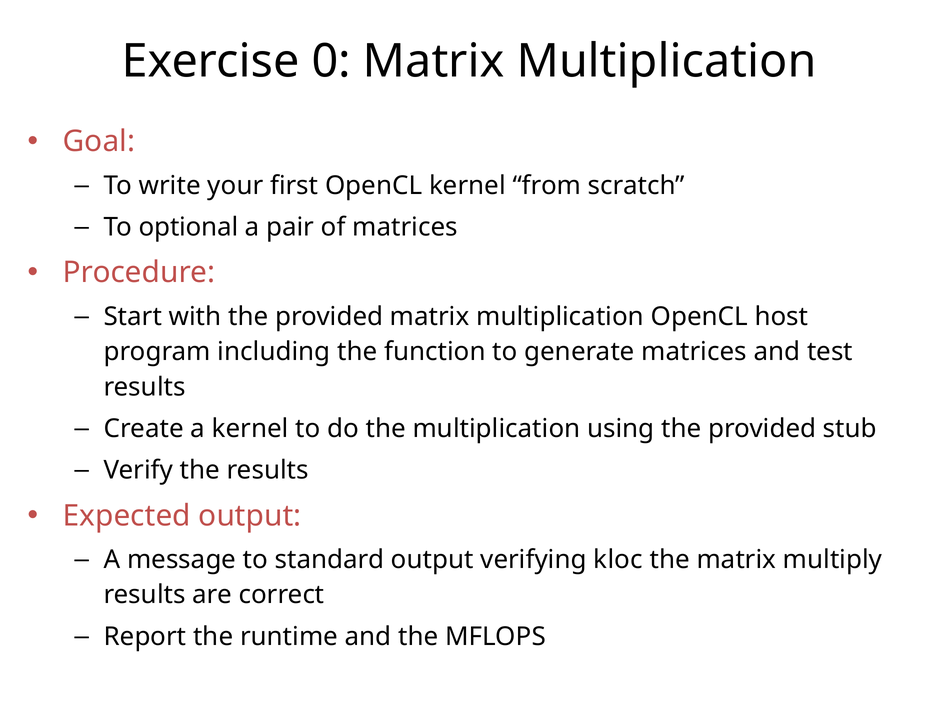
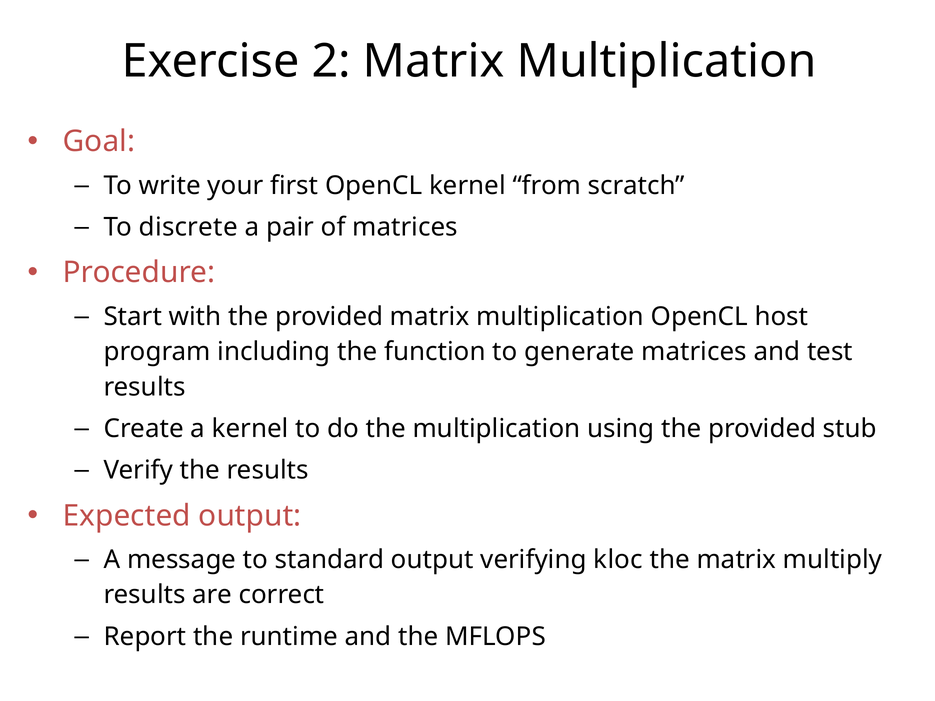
0: 0 -> 2
optional: optional -> discrete
